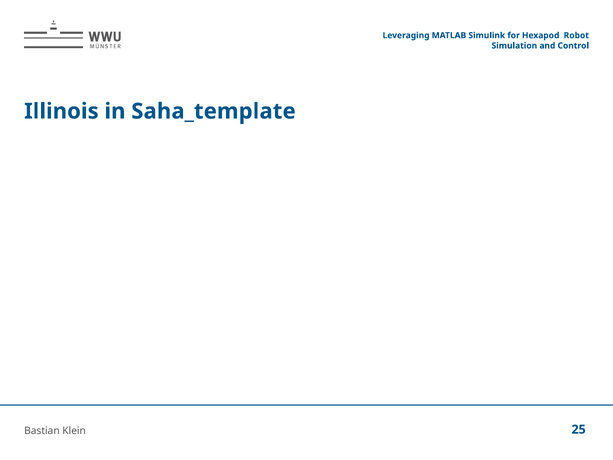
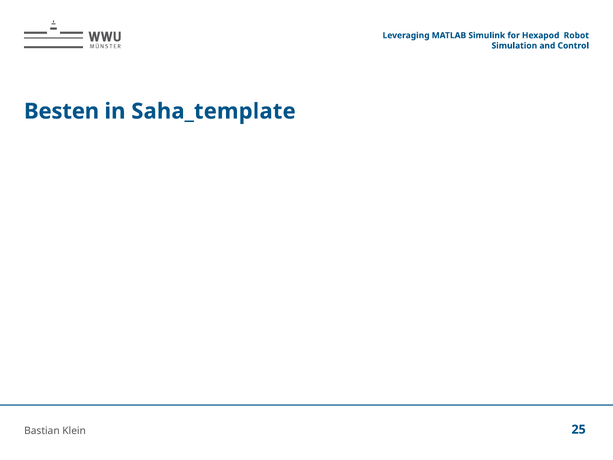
Illinois: Illinois -> Besten
